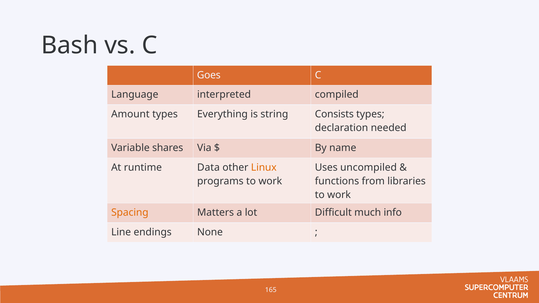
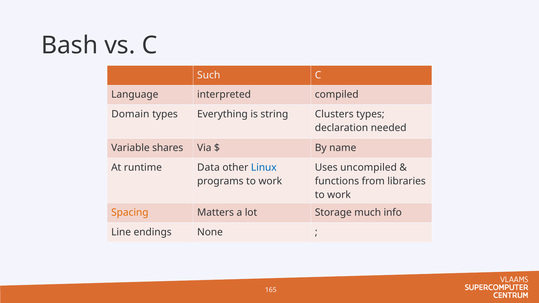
Goes: Goes -> Such
Amount: Amount -> Domain
Consists: Consists -> Clusters
Linux colour: orange -> blue
Difficult: Difficult -> Storage
